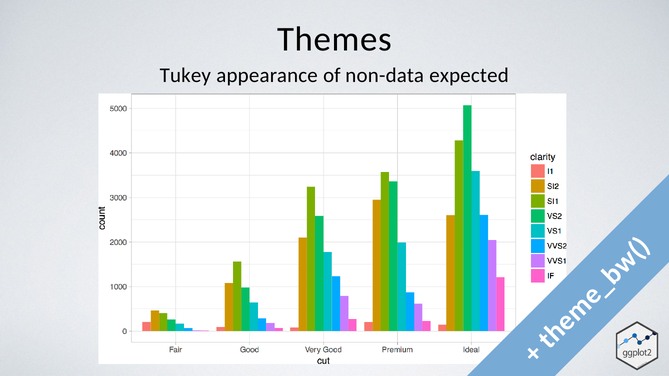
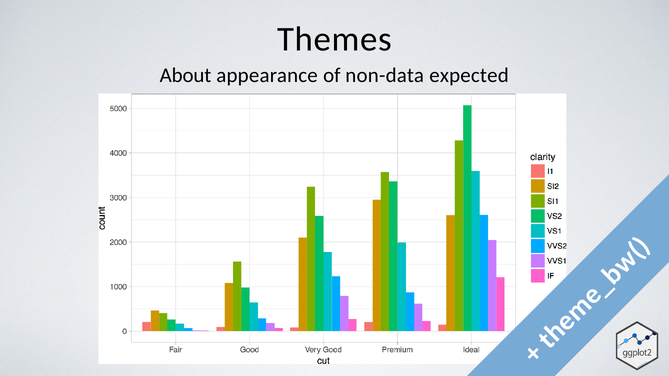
Tukey: Tukey -> About
